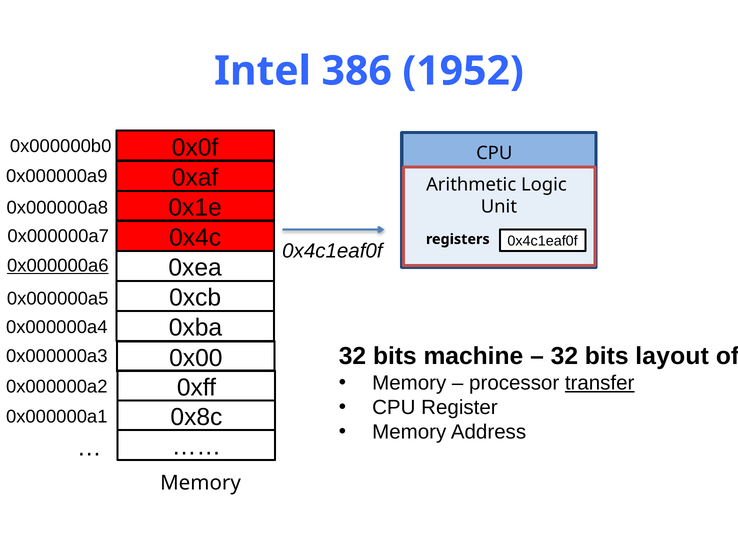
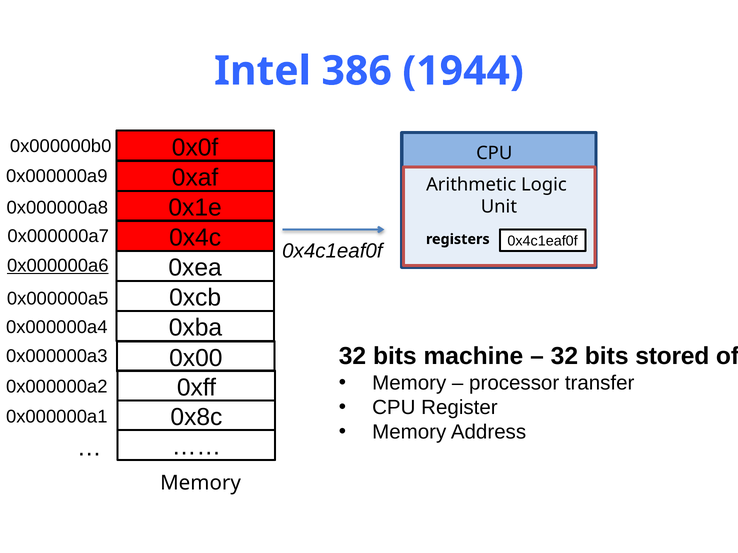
1952: 1952 -> 1944
layout: layout -> stored
transfer underline: present -> none
